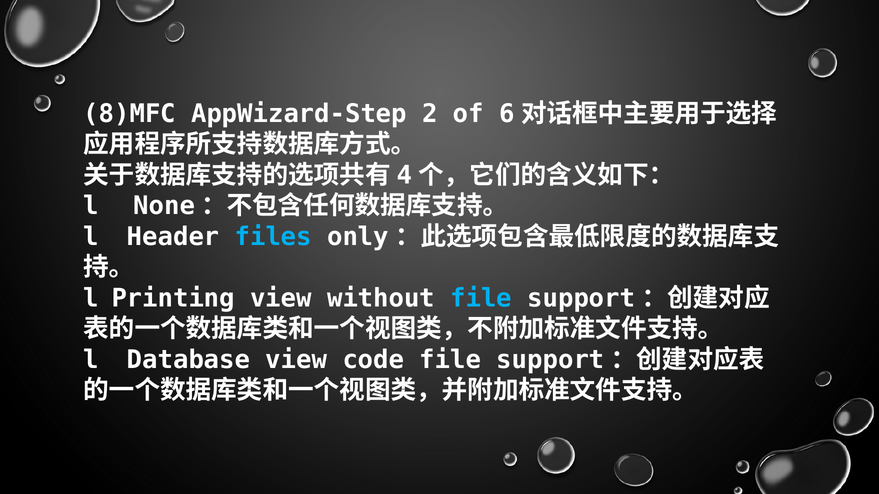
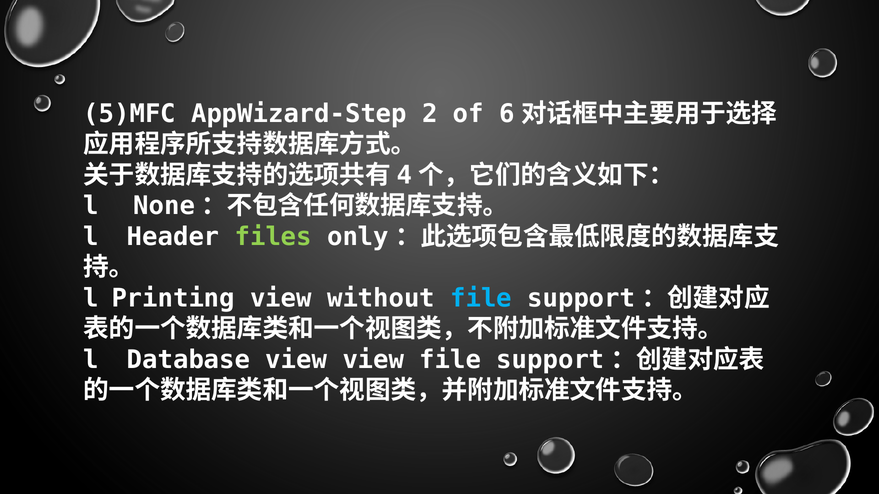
8)MFC: 8)MFC -> 5)MFC
files colour: light blue -> light green
view code: code -> view
